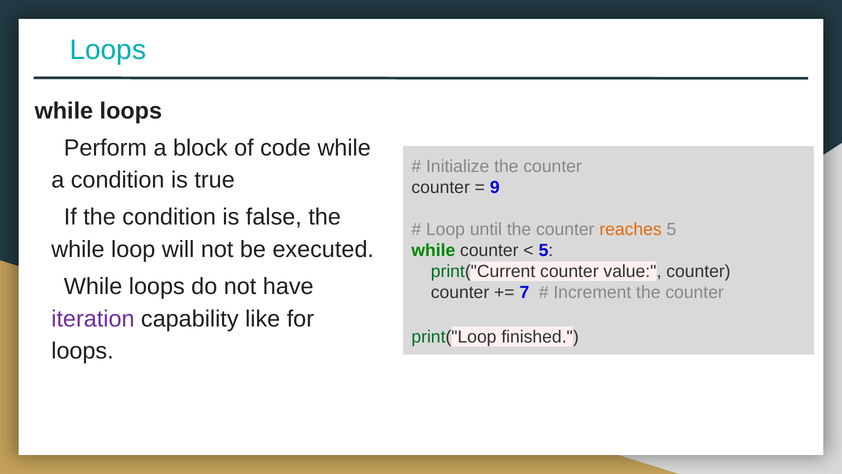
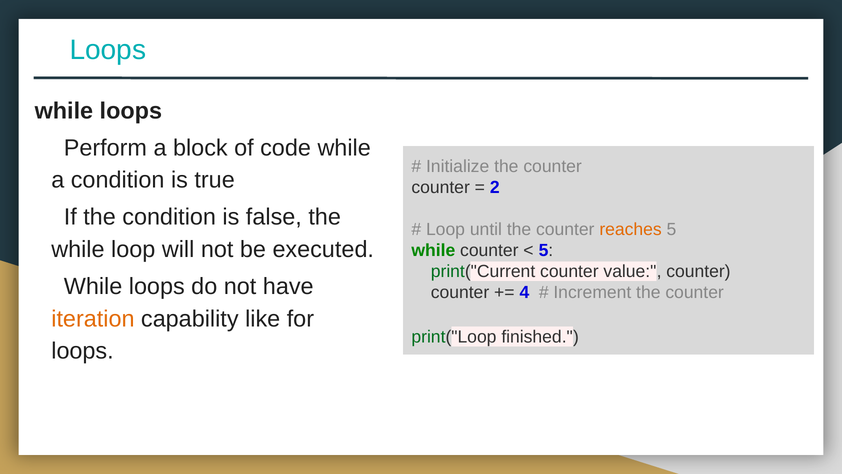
9: 9 -> 2
7: 7 -> 4
iteration colour: purple -> orange
